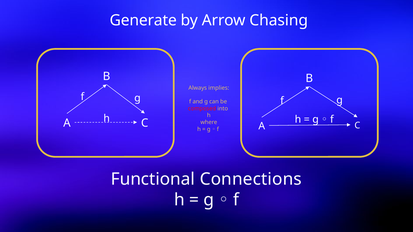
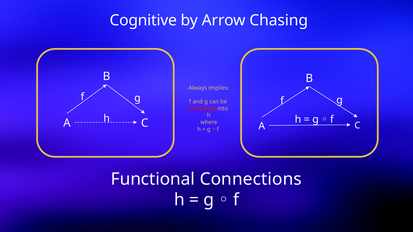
Generate: Generate -> Cognitive
